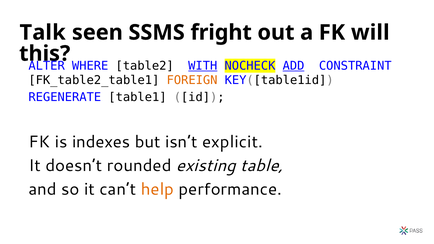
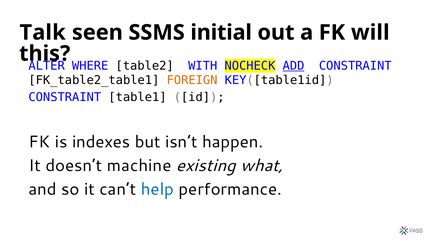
fright: fright -> initial
WITH underline: present -> none
REGENERATE at (65, 97): REGENERATE -> CONSTRAINT
explicit: explicit -> happen
rounded: rounded -> machine
table: table -> what
help colour: orange -> blue
